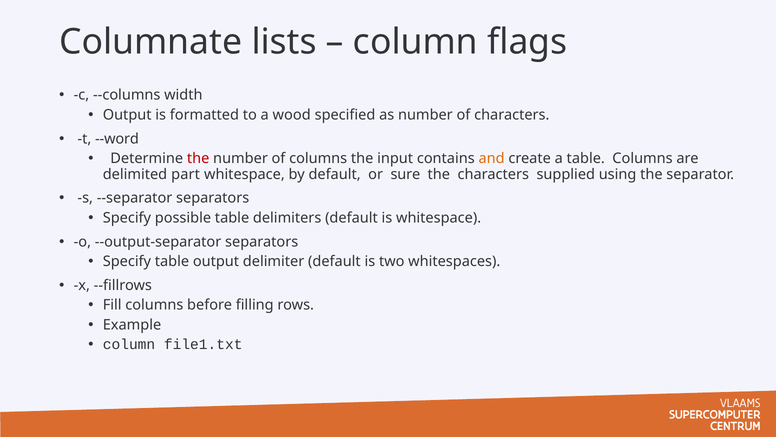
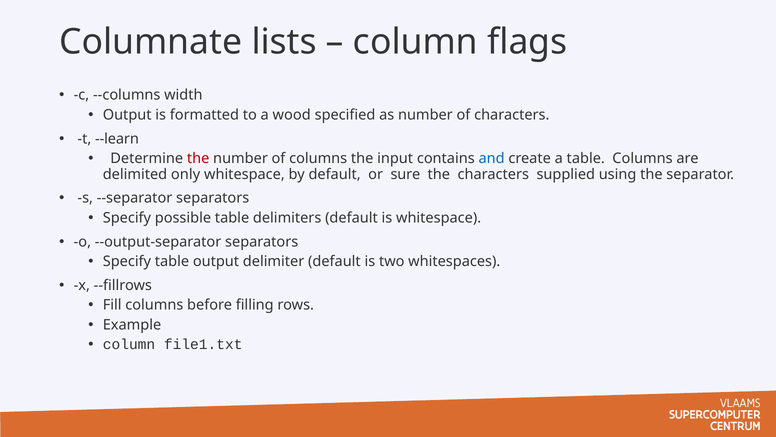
--word: --word -> --learn
and colour: orange -> blue
part: part -> only
